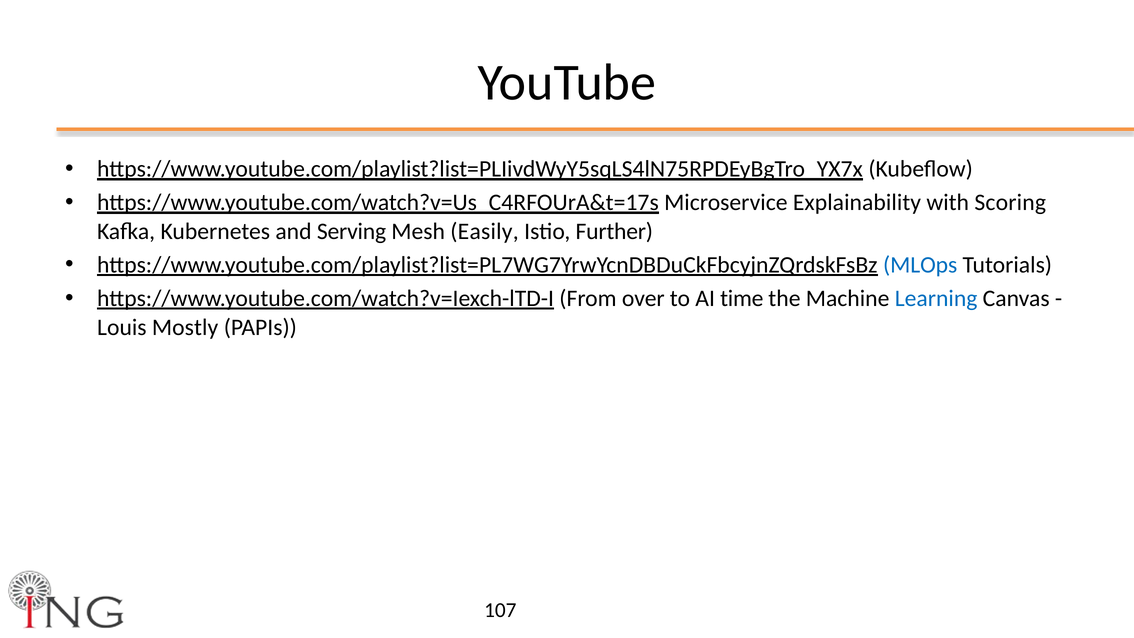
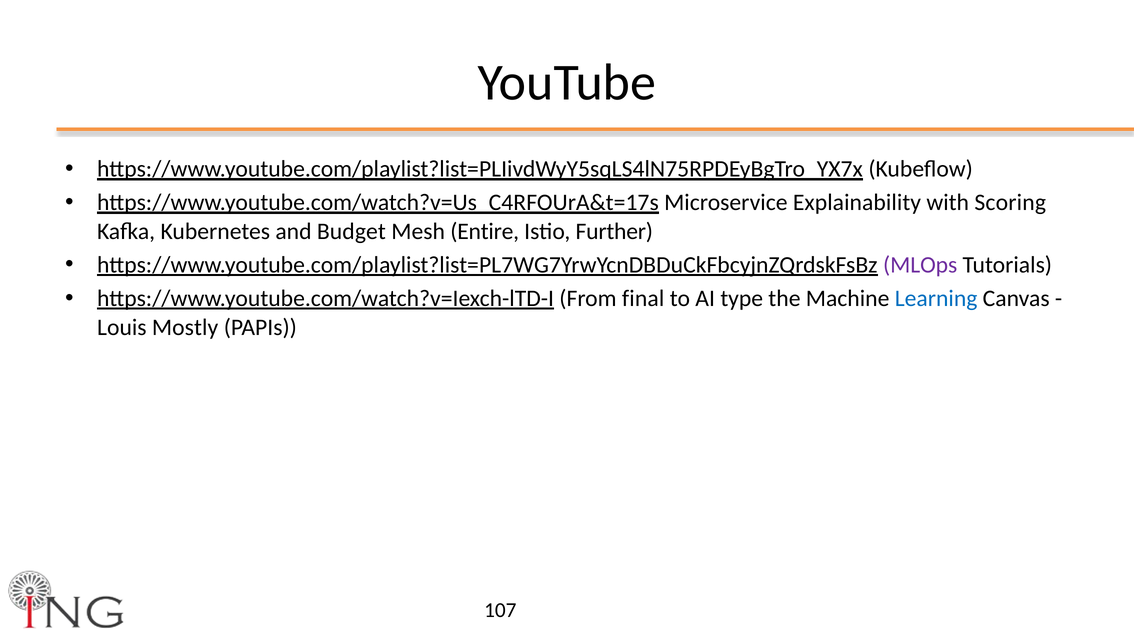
Serving: Serving -> Budget
Easily: Easily -> Entire
MLOps colour: blue -> purple
over: over -> final
time: time -> type
